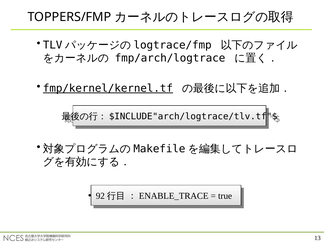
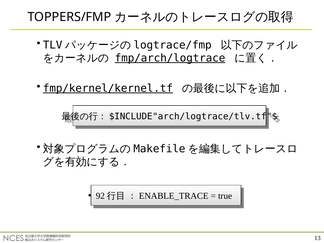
fmp/arch/logtrace underline: none -> present
